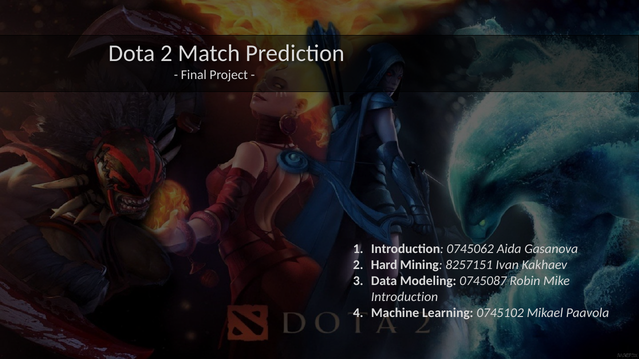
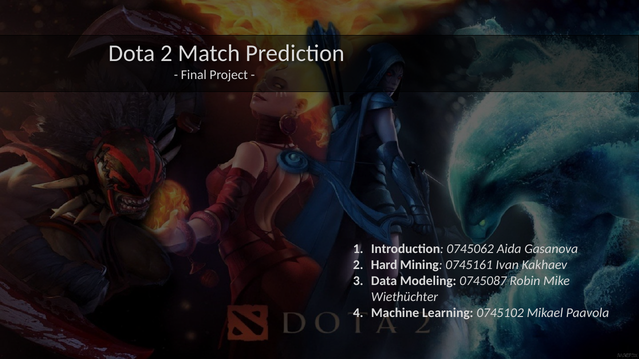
8257151: 8257151 -> 0745161
Introduction at (405, 297): Introduction -> Wiethüchter
